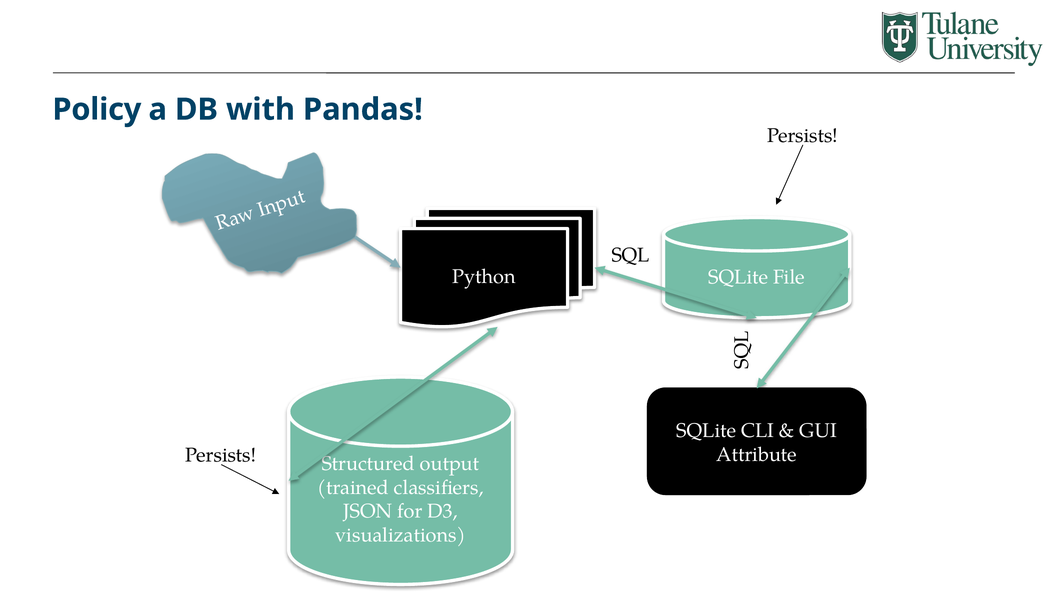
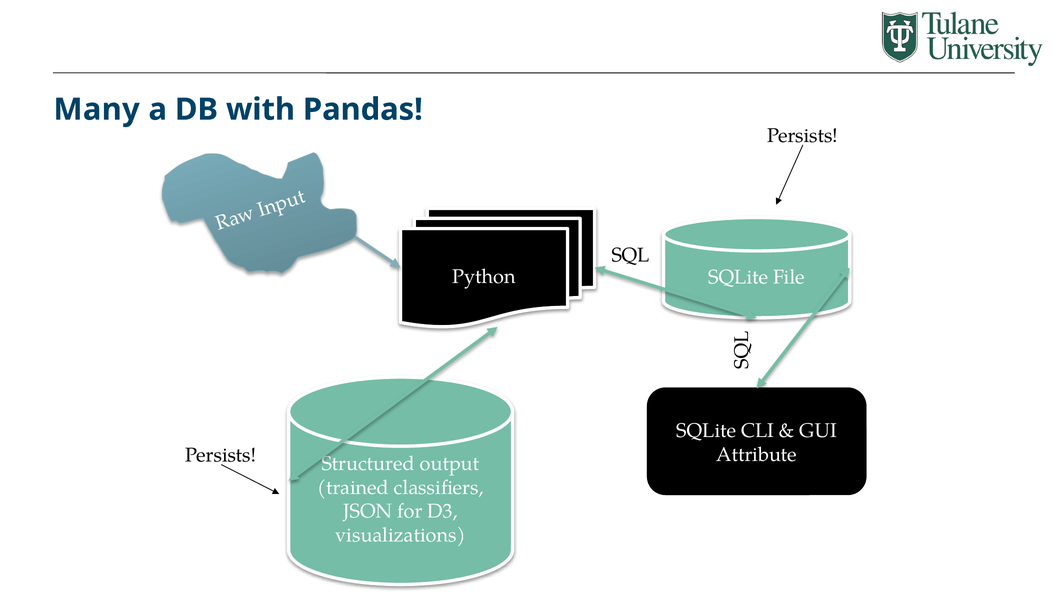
Policy: Policy -> Many
